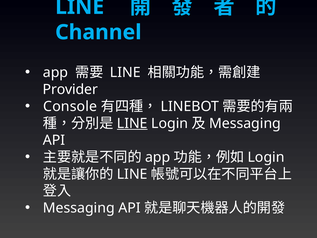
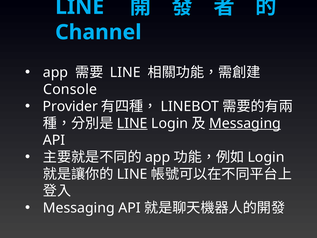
Provider: Provider -> Console
Console: Console -> Provider
Messaging at (245, 123) underline: none -> present
